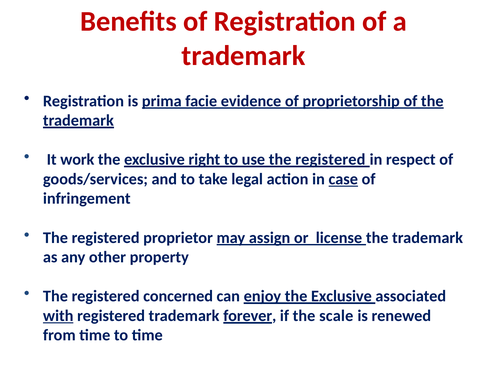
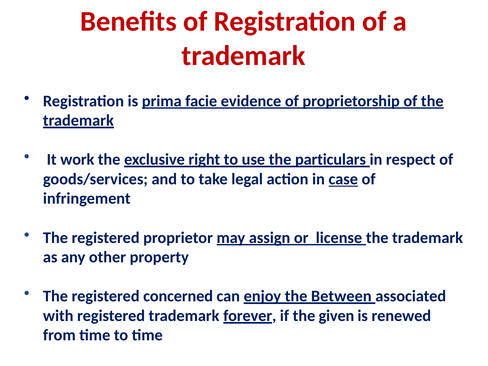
use the registered: registered -> particulars
enjoy the Exclusive: Exclusive -> Between
with underline: present -> none
scale: scale -> given
